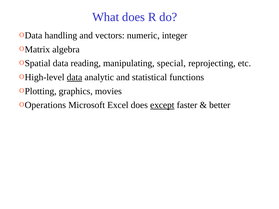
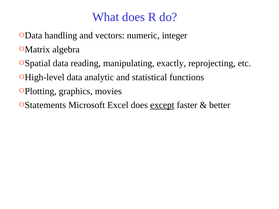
special: special -> exactly
data at (75, 77) underline: present -> none
Operations: Operations -> Statements
